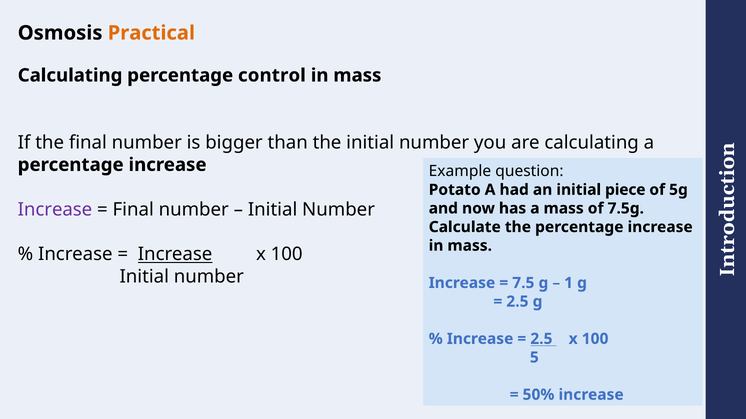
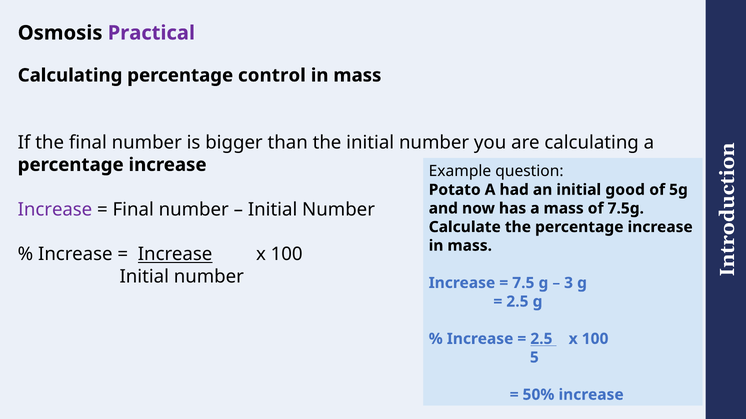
Practical colour: orange -> purple
piece: piece -> good
1: 1 -> 3
